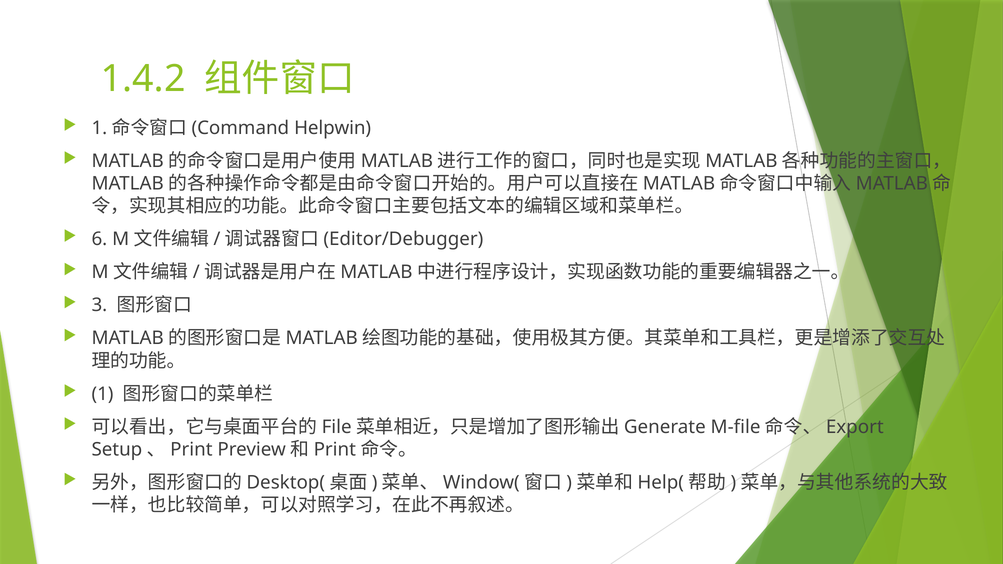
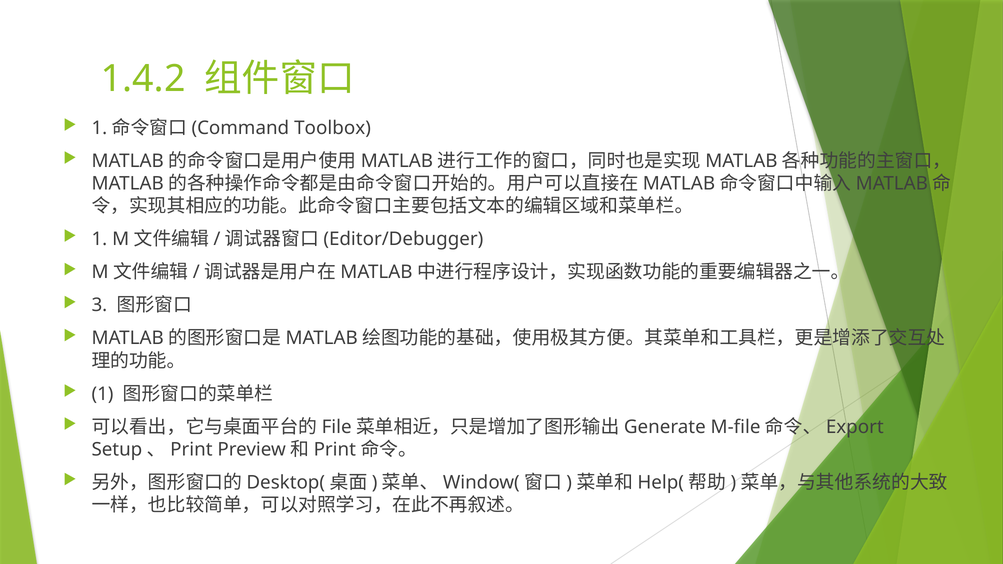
Helpwin: Helpwin -> Toolbox
6 at (99, 239): 6 -> 1
